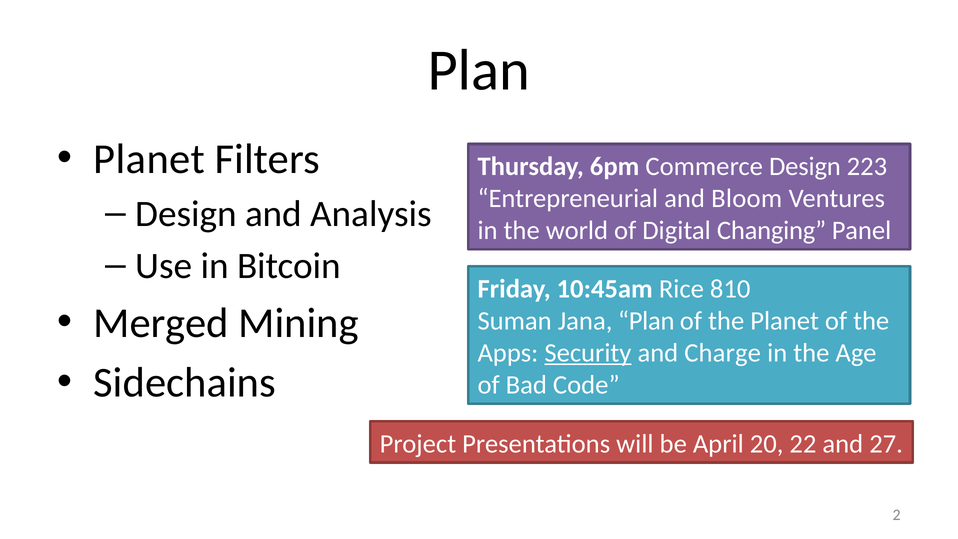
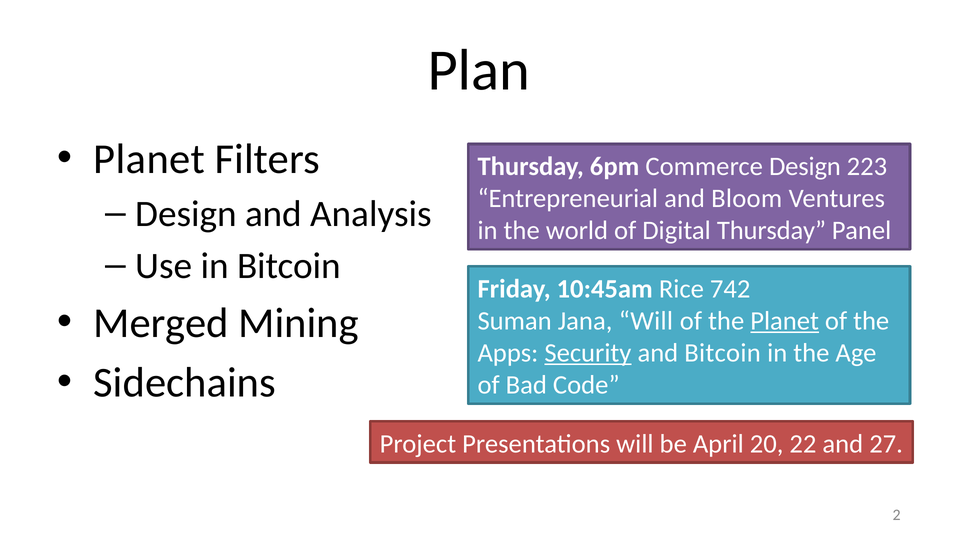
Digital Changing: Changing -> Thursday
810: 810 -> 742
Jana Plan: Plan -> Will
Planet at (785, 321) underline: none -> present
and Charge: Charge -> Bitcoin
